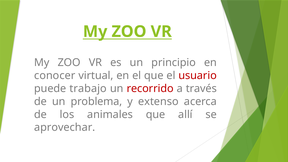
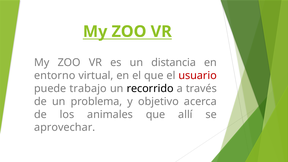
principio: principio -> distancia
conocer: conocer -> entorno
recorrido colour: red -> black
extenso: extenso -> objetivo
